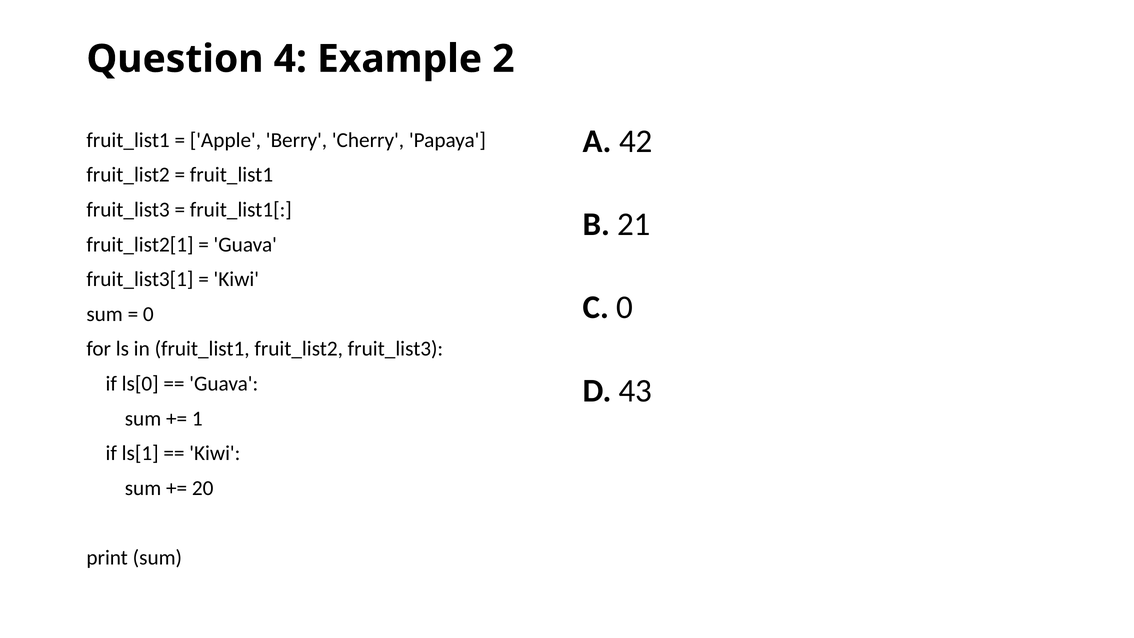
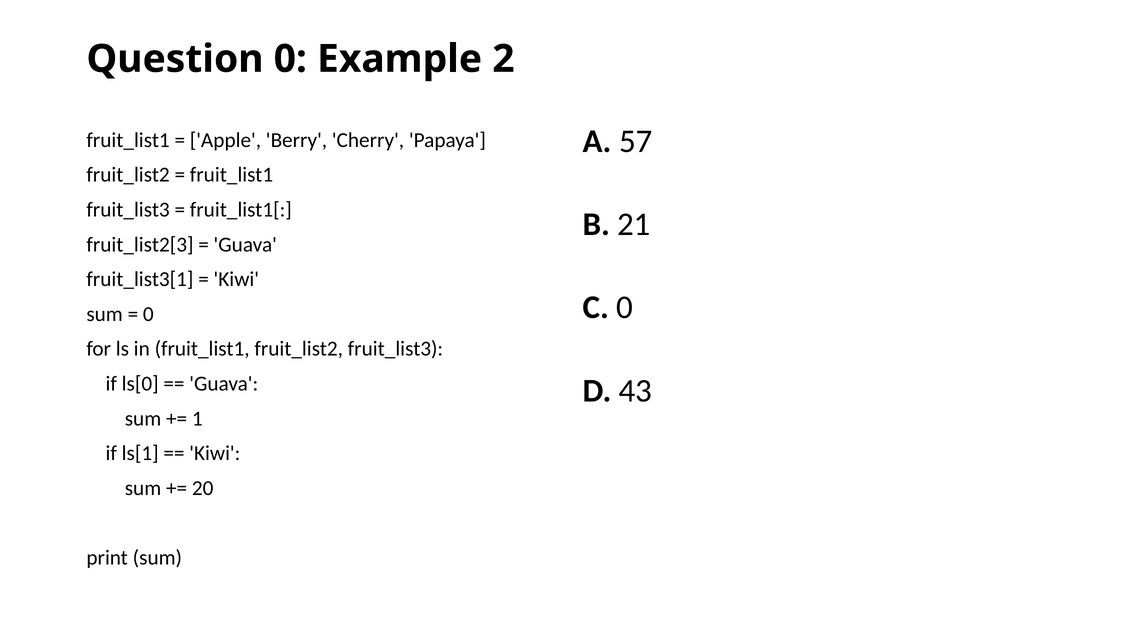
Question 4: 4 -> 0
42: 42 -> 57
fruit_list2[1: fruit_list2[1 -> fruit_list2[3
